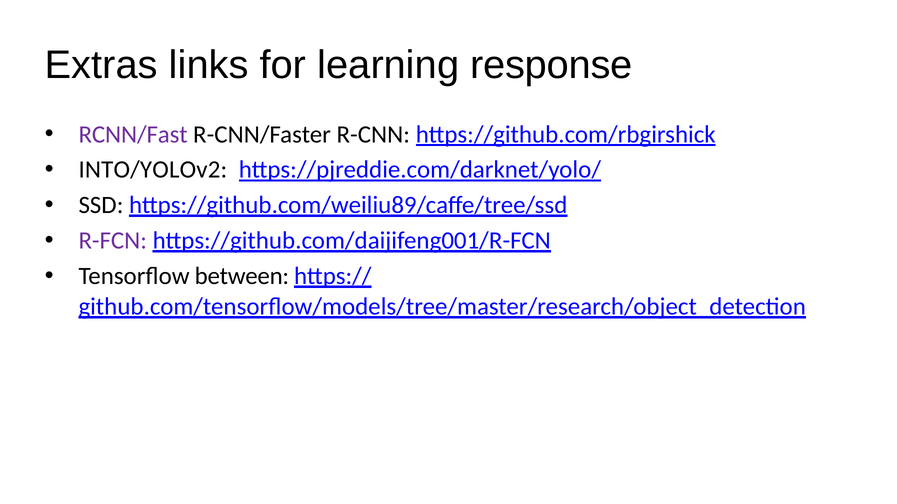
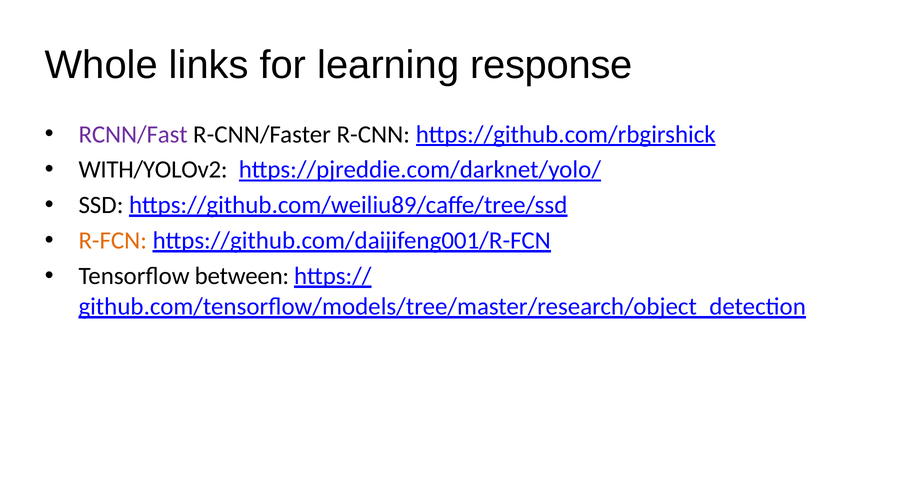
Extras: Extras -> Whole
INTO/YOLOv2: INTO/YOLOv2 -> WITH/YOLOv2
R-FCN colour: purple -> orange
